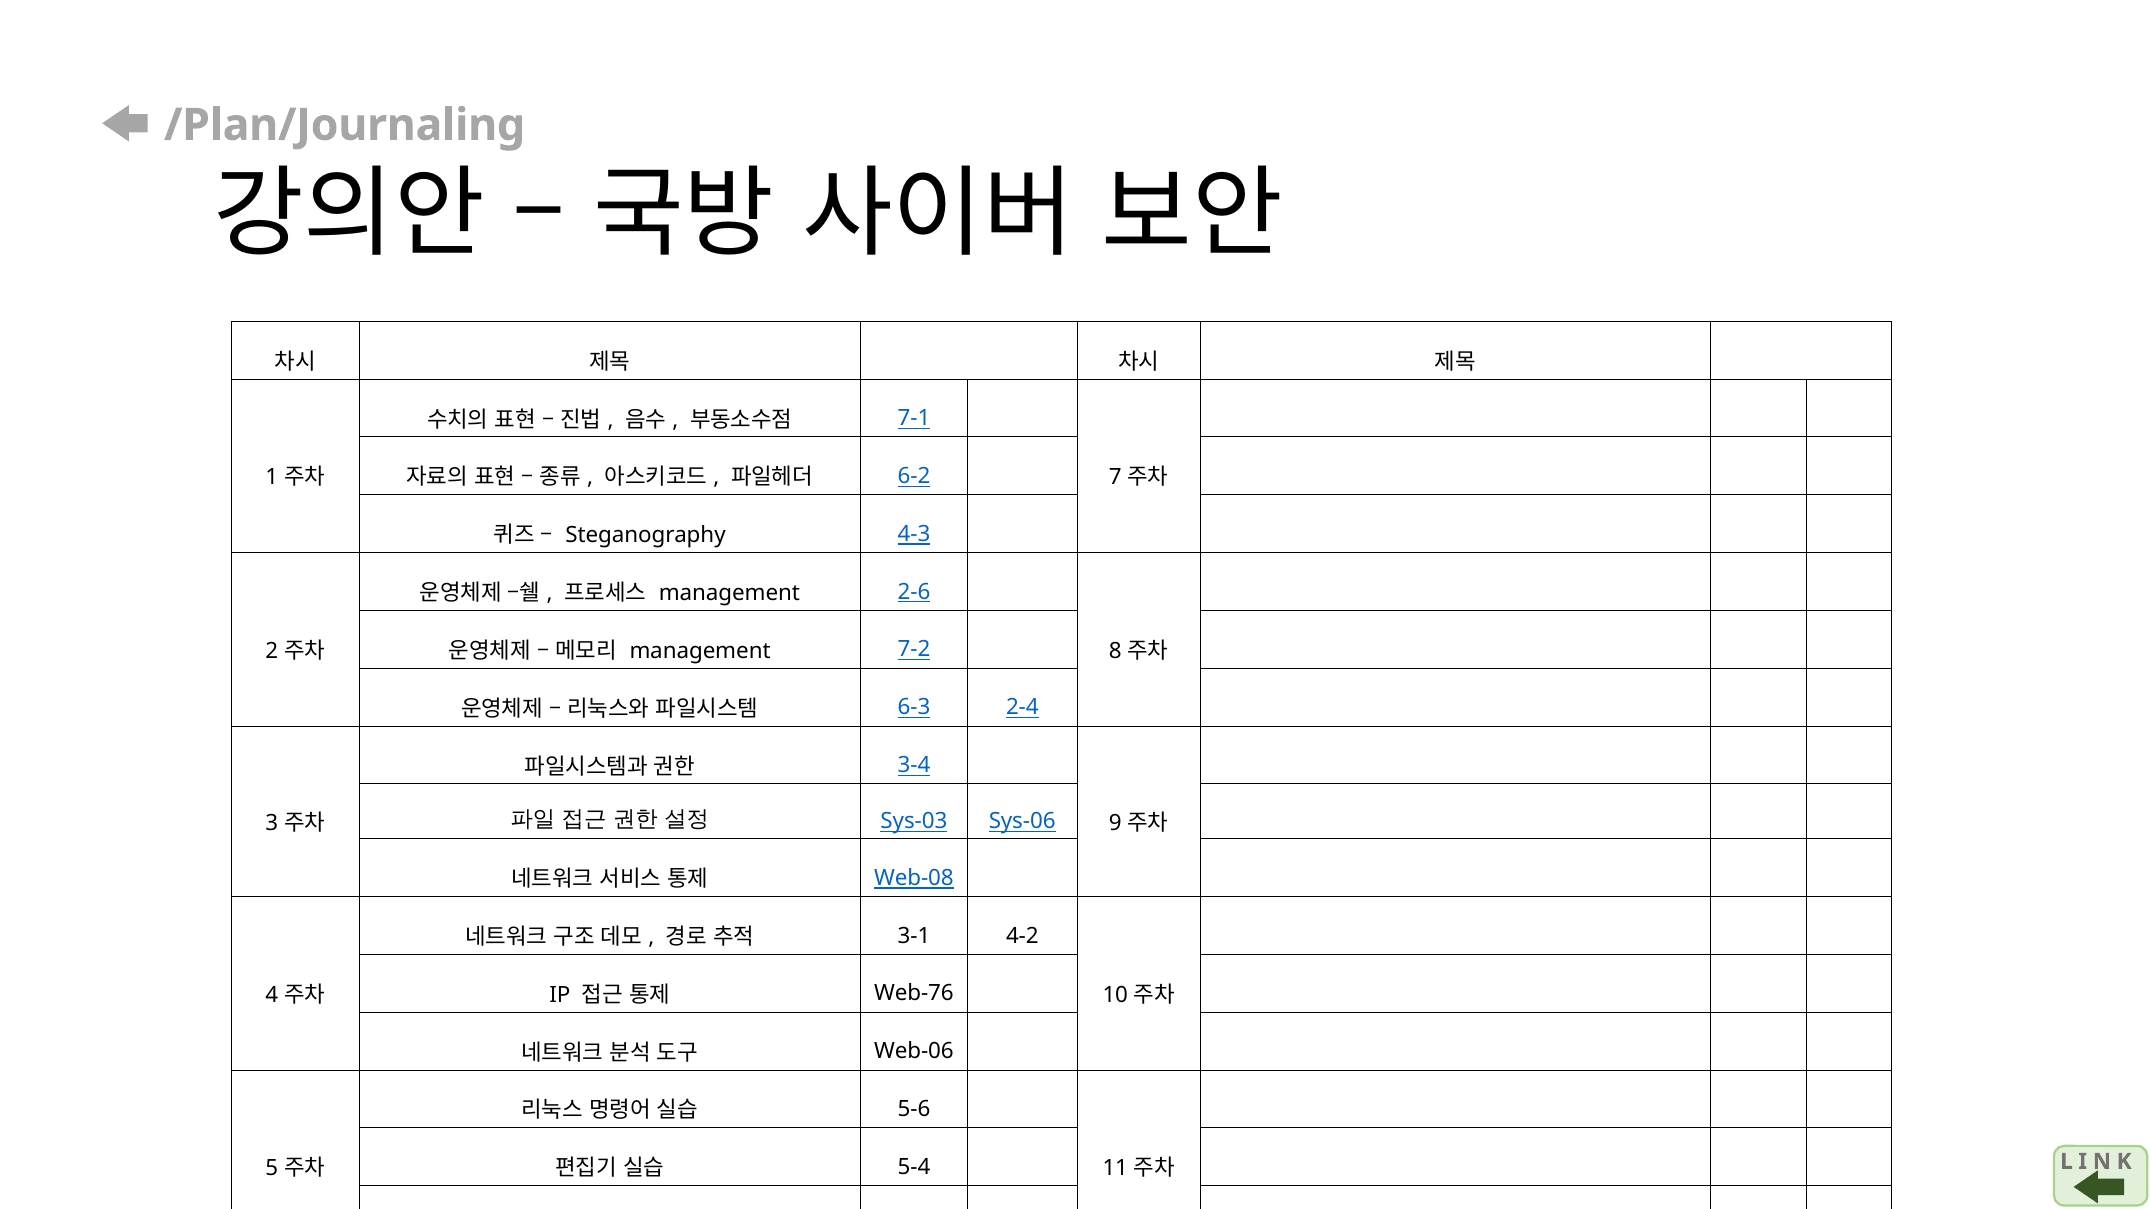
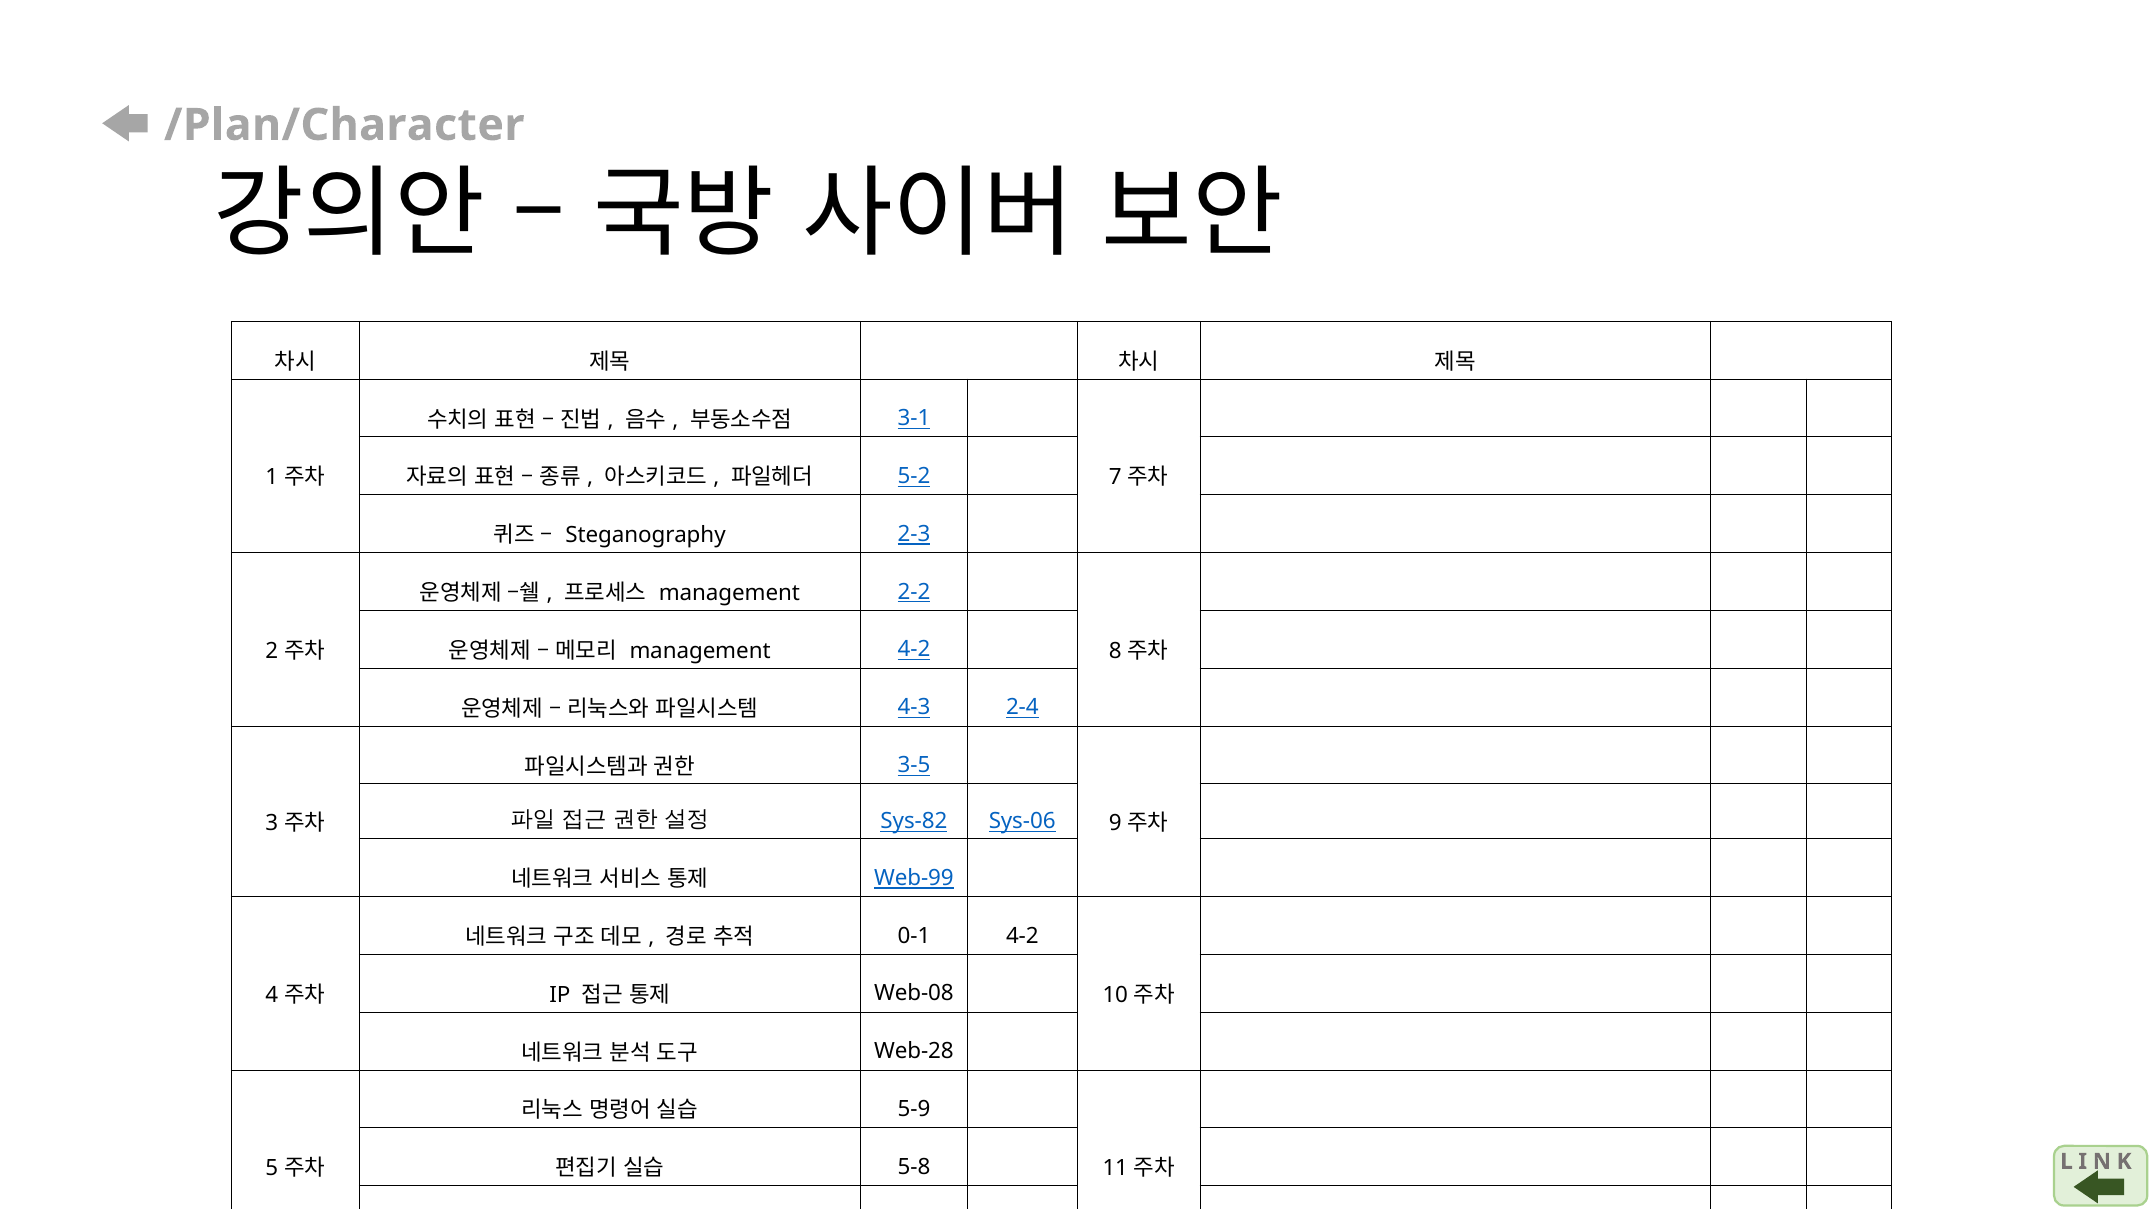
/Plan/Journaling: /Plan/Journaling -> /Plan/Character
7-1: 7-1 -> 3-1
6-2 at (914, 476): 6-2 -> 5-2
4-3: 4-3 -> 2-3
2-6: 2-6 -> 2-2
management 7-2: 7-2 -> 4-2
6-3 at (914, 708): 6-3 -> 4-3
3-4: 3-4 -> 3-5
Sys-03: Sys-03 -> Sys-82
Web-08: Web-08 -> Web-99
3-1: 3-1 -> 0-1
Web-76: Web-76 -> Web-08
Web-06: Web-06 -> Web-28
5-6: 5-6 -> 5-9
5-4: 5-4 -> 5-8
